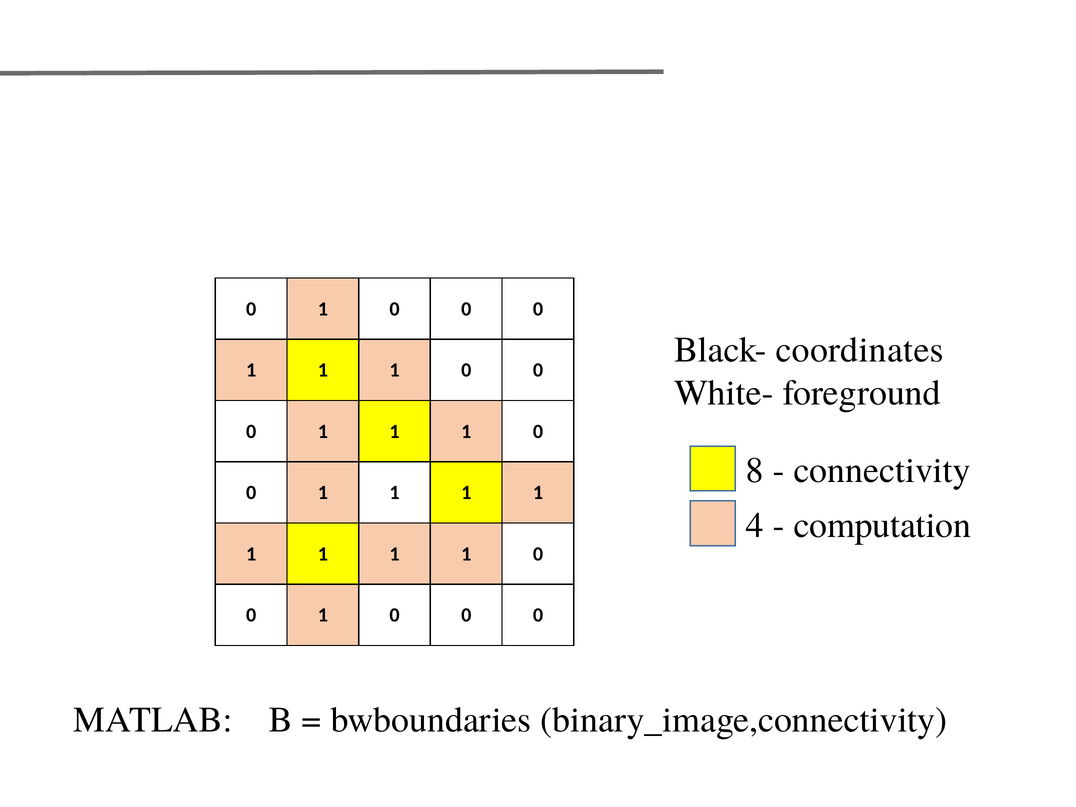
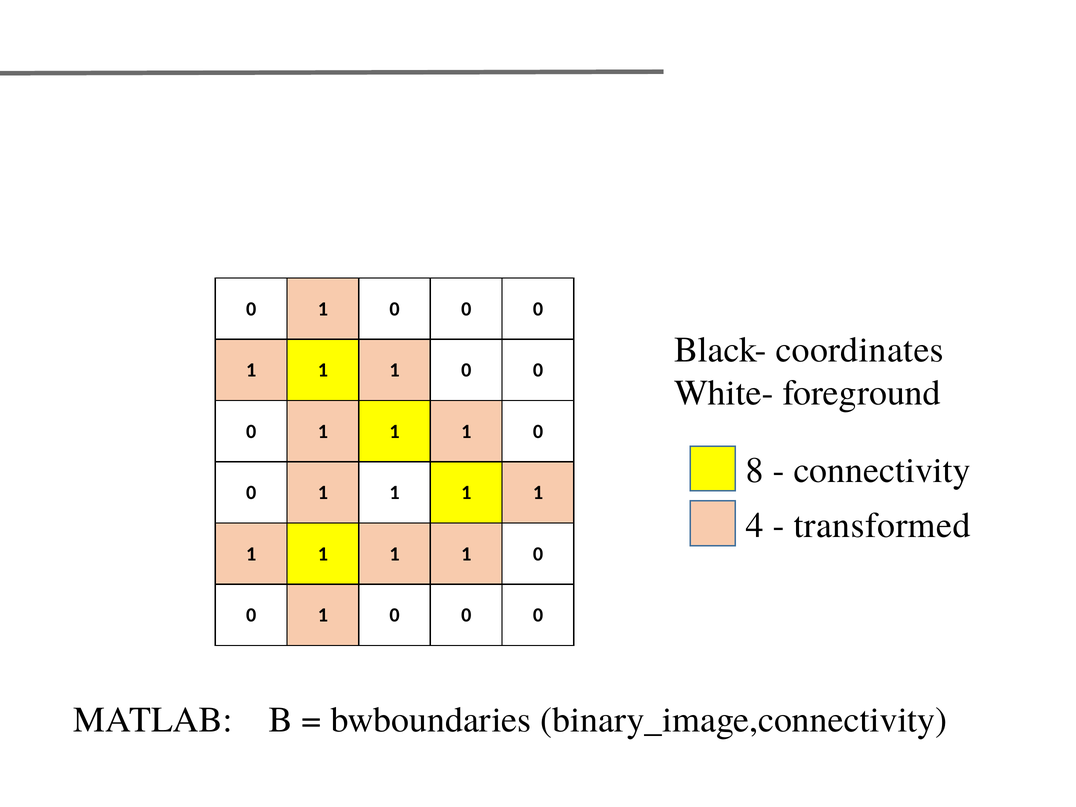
computation: computation -> transformed
